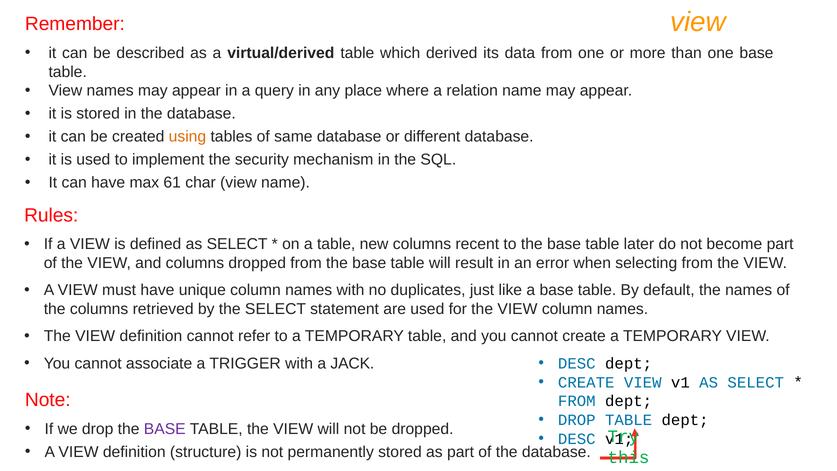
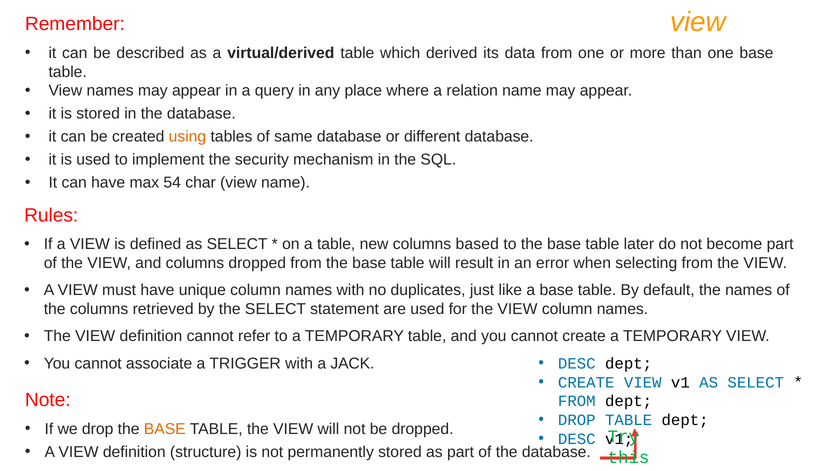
61: 61 -> 54
recent: recent -> based
BASE at (165, 429) colour: purple -> orange
